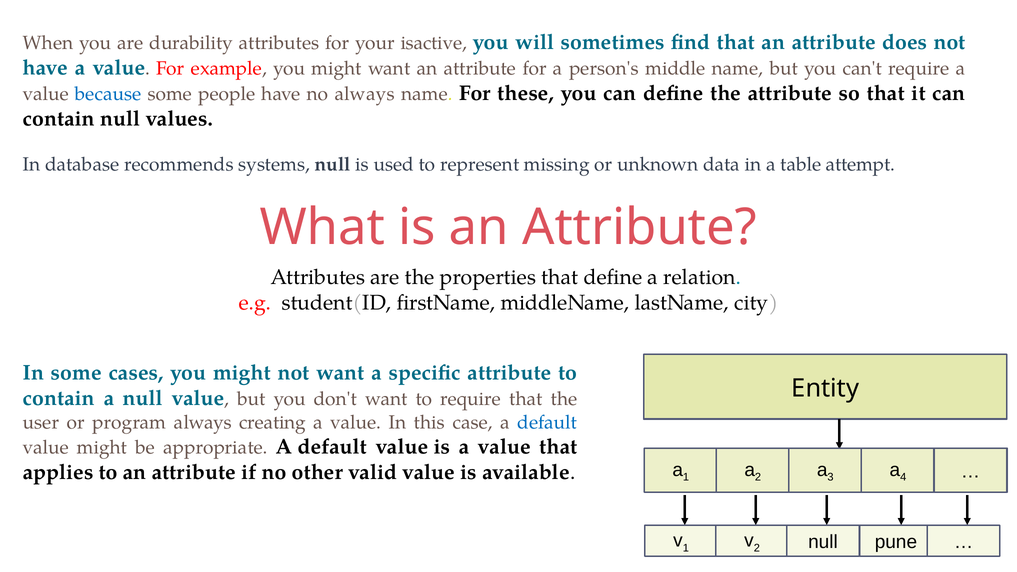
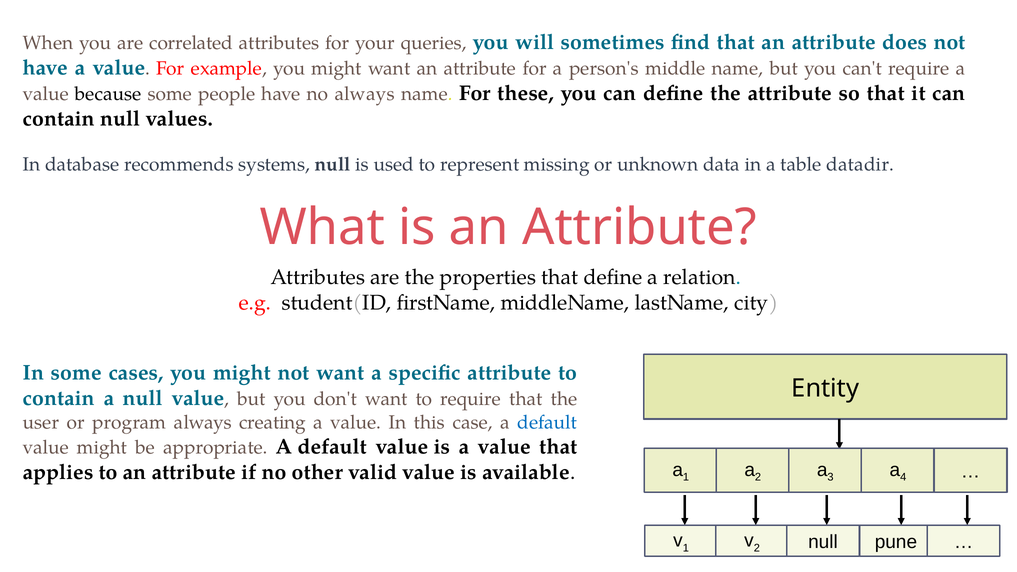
durability: durability -> correlated
isactive: isactive -> queries
because colour: blue -> black
attempt: attempt -> datadir
